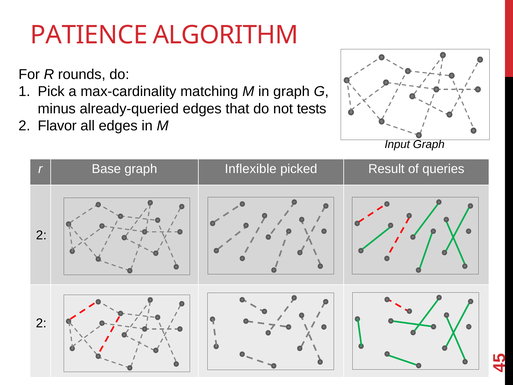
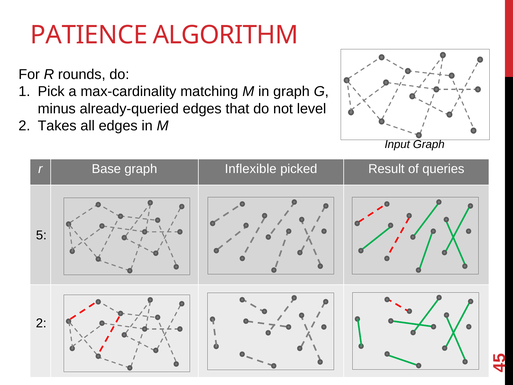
tests: tests -> level
Flavor: Flavor -> Takes
2 at (41, 235): 2 -> 5
